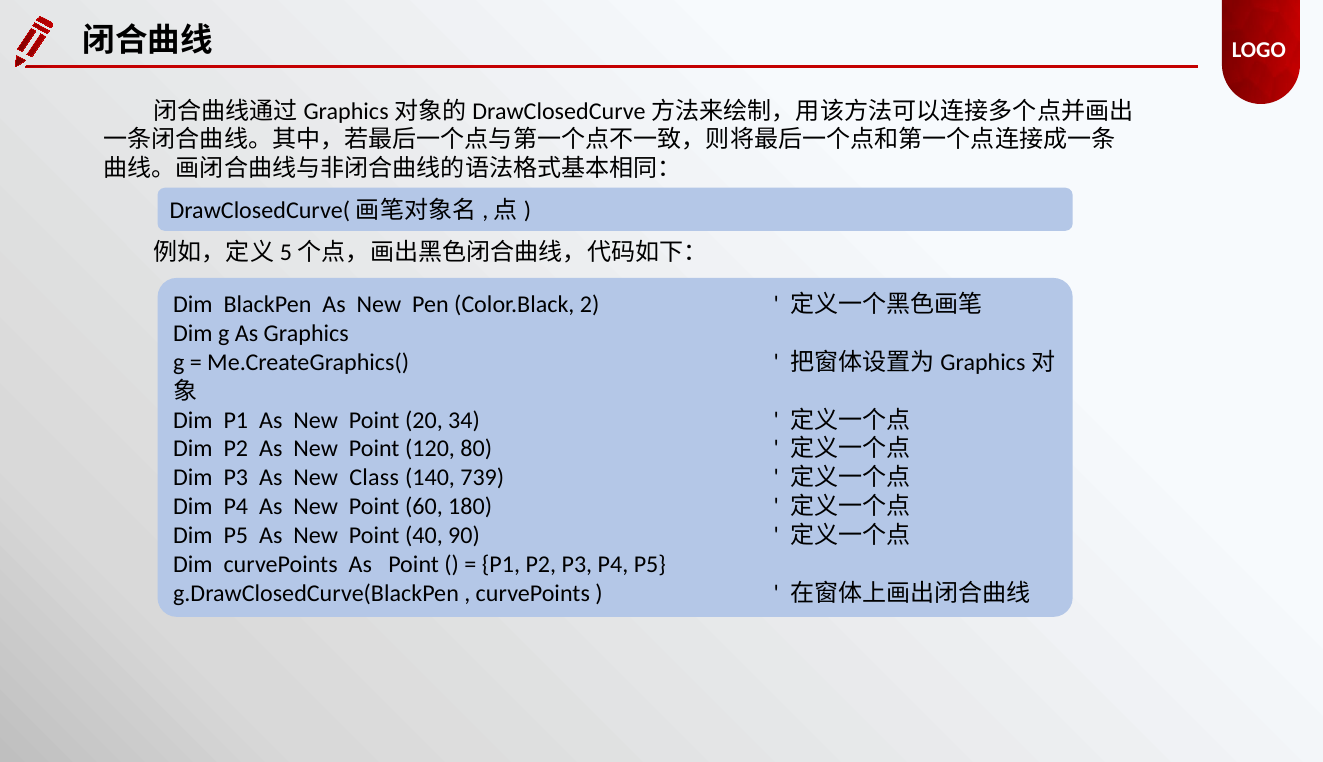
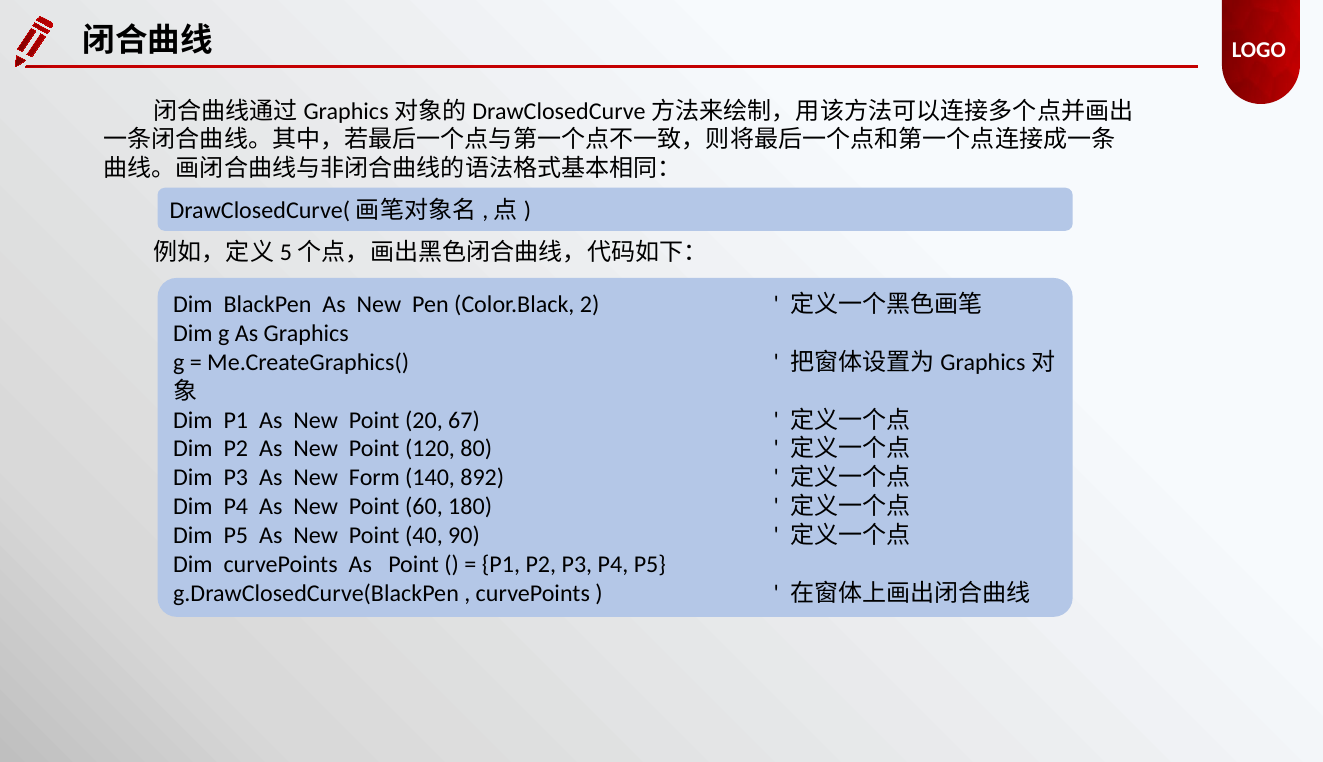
34: 34 -> 67
Class: Class -> Form
739: 739 -> 892
